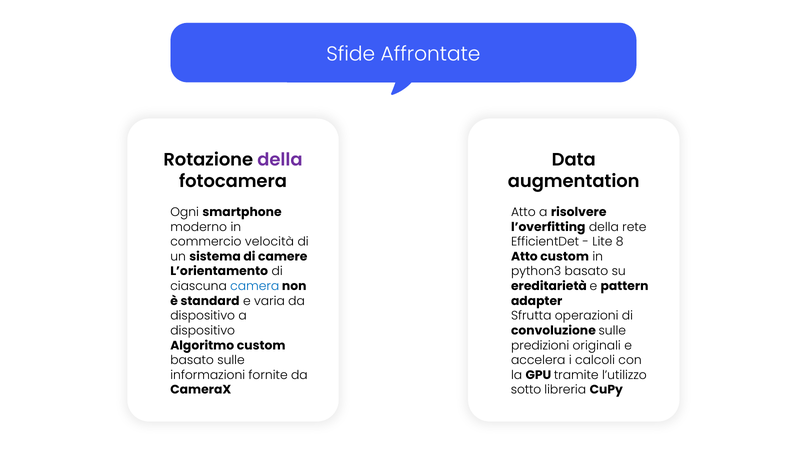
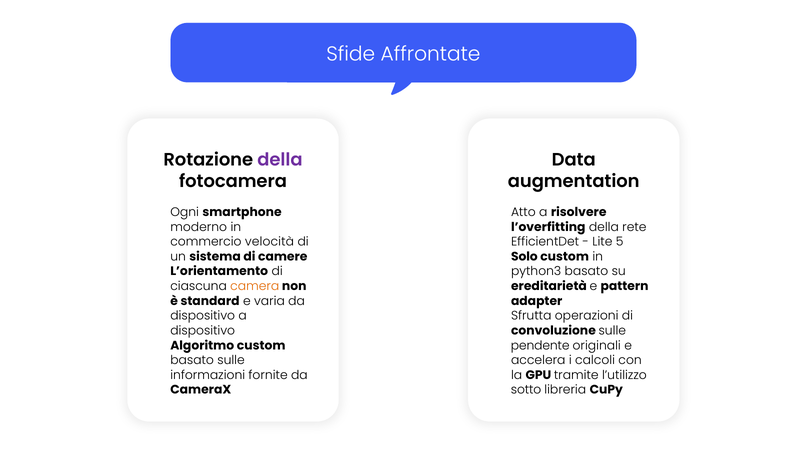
8: 8 -> 5
Atto at (524, 257): Atto -> Solo
camera colour: blue -> orange
predizioni: predizioni -> pendente
